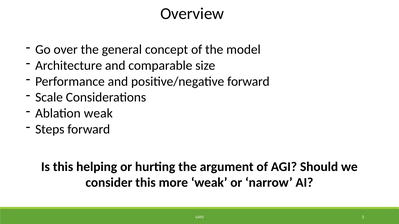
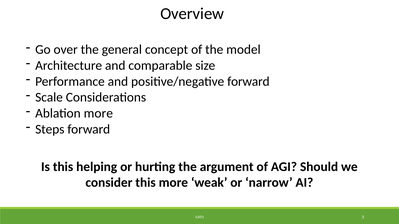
Ablation weak: weak -> more
